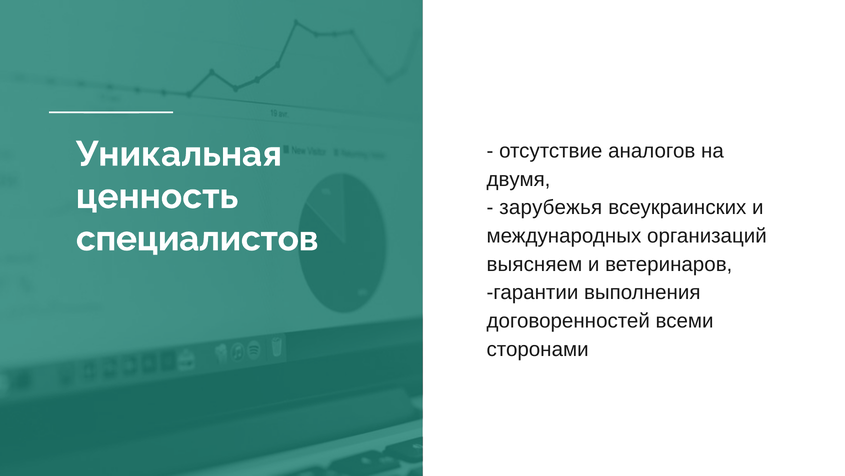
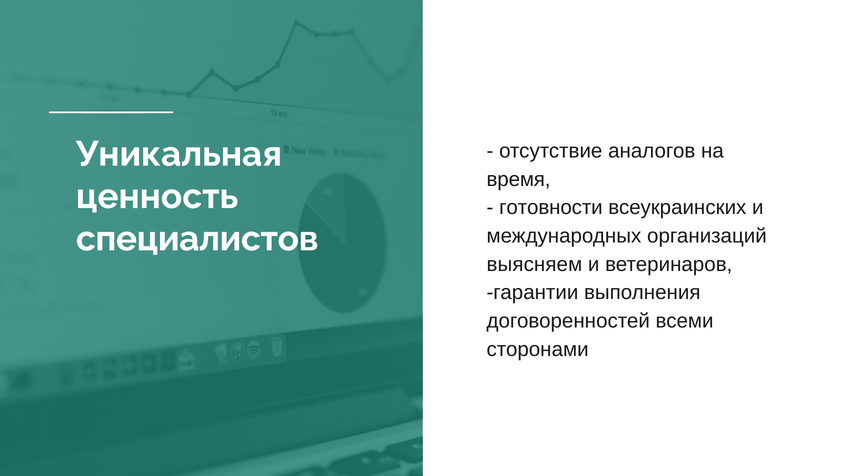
двумя: двумя -> время
зарубежья: зарубежья -> готовности
